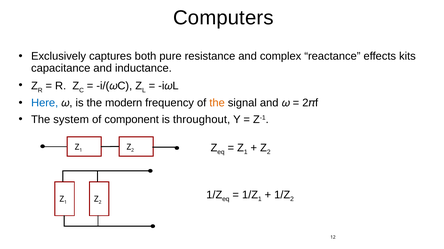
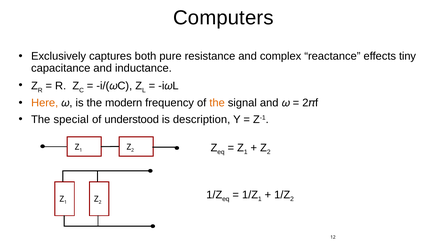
kits: kits -> tiny
Here colour: blue -> orange
system: system -> special
component: component -> understood
throughout: throughout -> description
